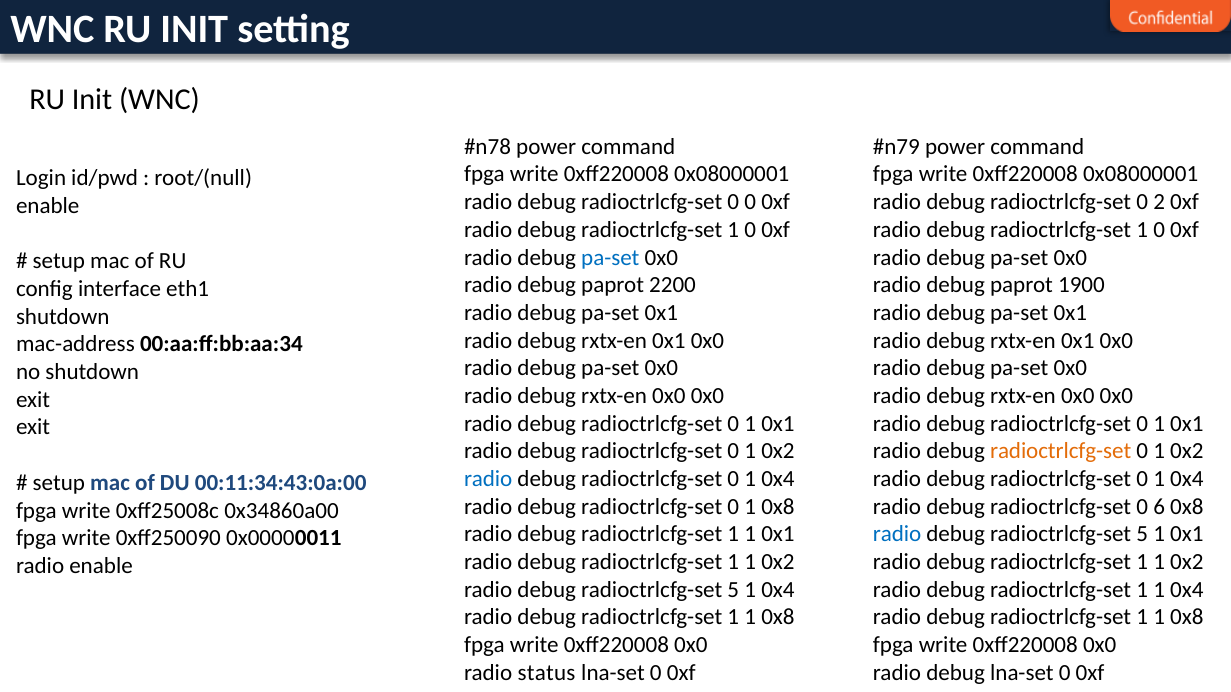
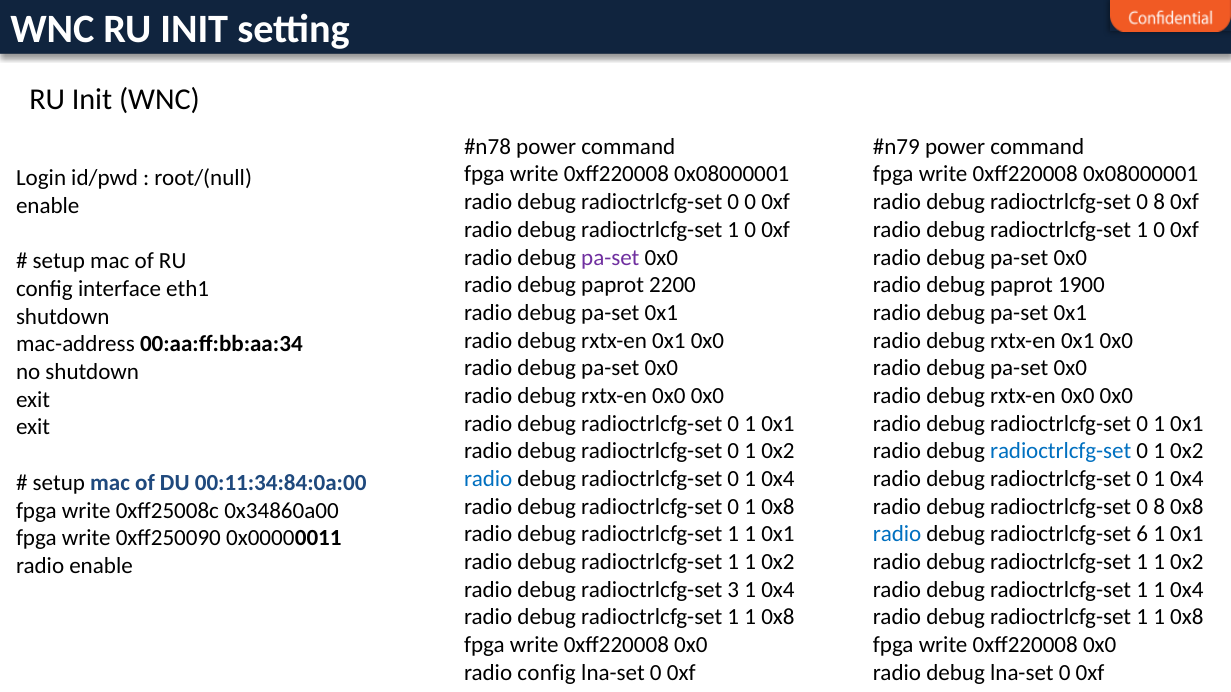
2 at (1159, 202): 2 -> 8
pa-set at (610, 258) colour: blue -> purple
radioctrlcfg-set at (1061, 451) colour: orange -> blue
00:11:34:43:0a:00: 00:11:34:43:0a:00 -> 00:11:34:84:0a:00
6 at (1159, 507): 6 -> 8
5 at (1142, 535): 5 -> 6
5 at (733, 590): 5 -> 3
radio status: status -> config
